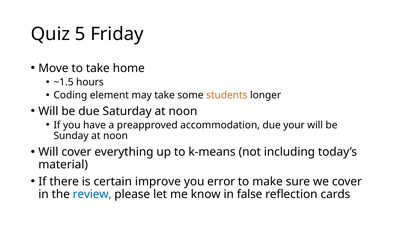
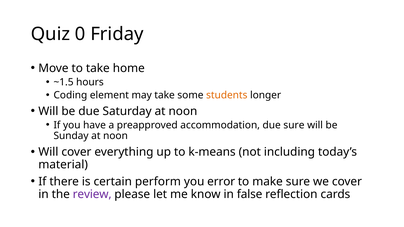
5: 5 -> 0
due your: your -> sure
improve: improve -> perform
review colour: blue -> purple
